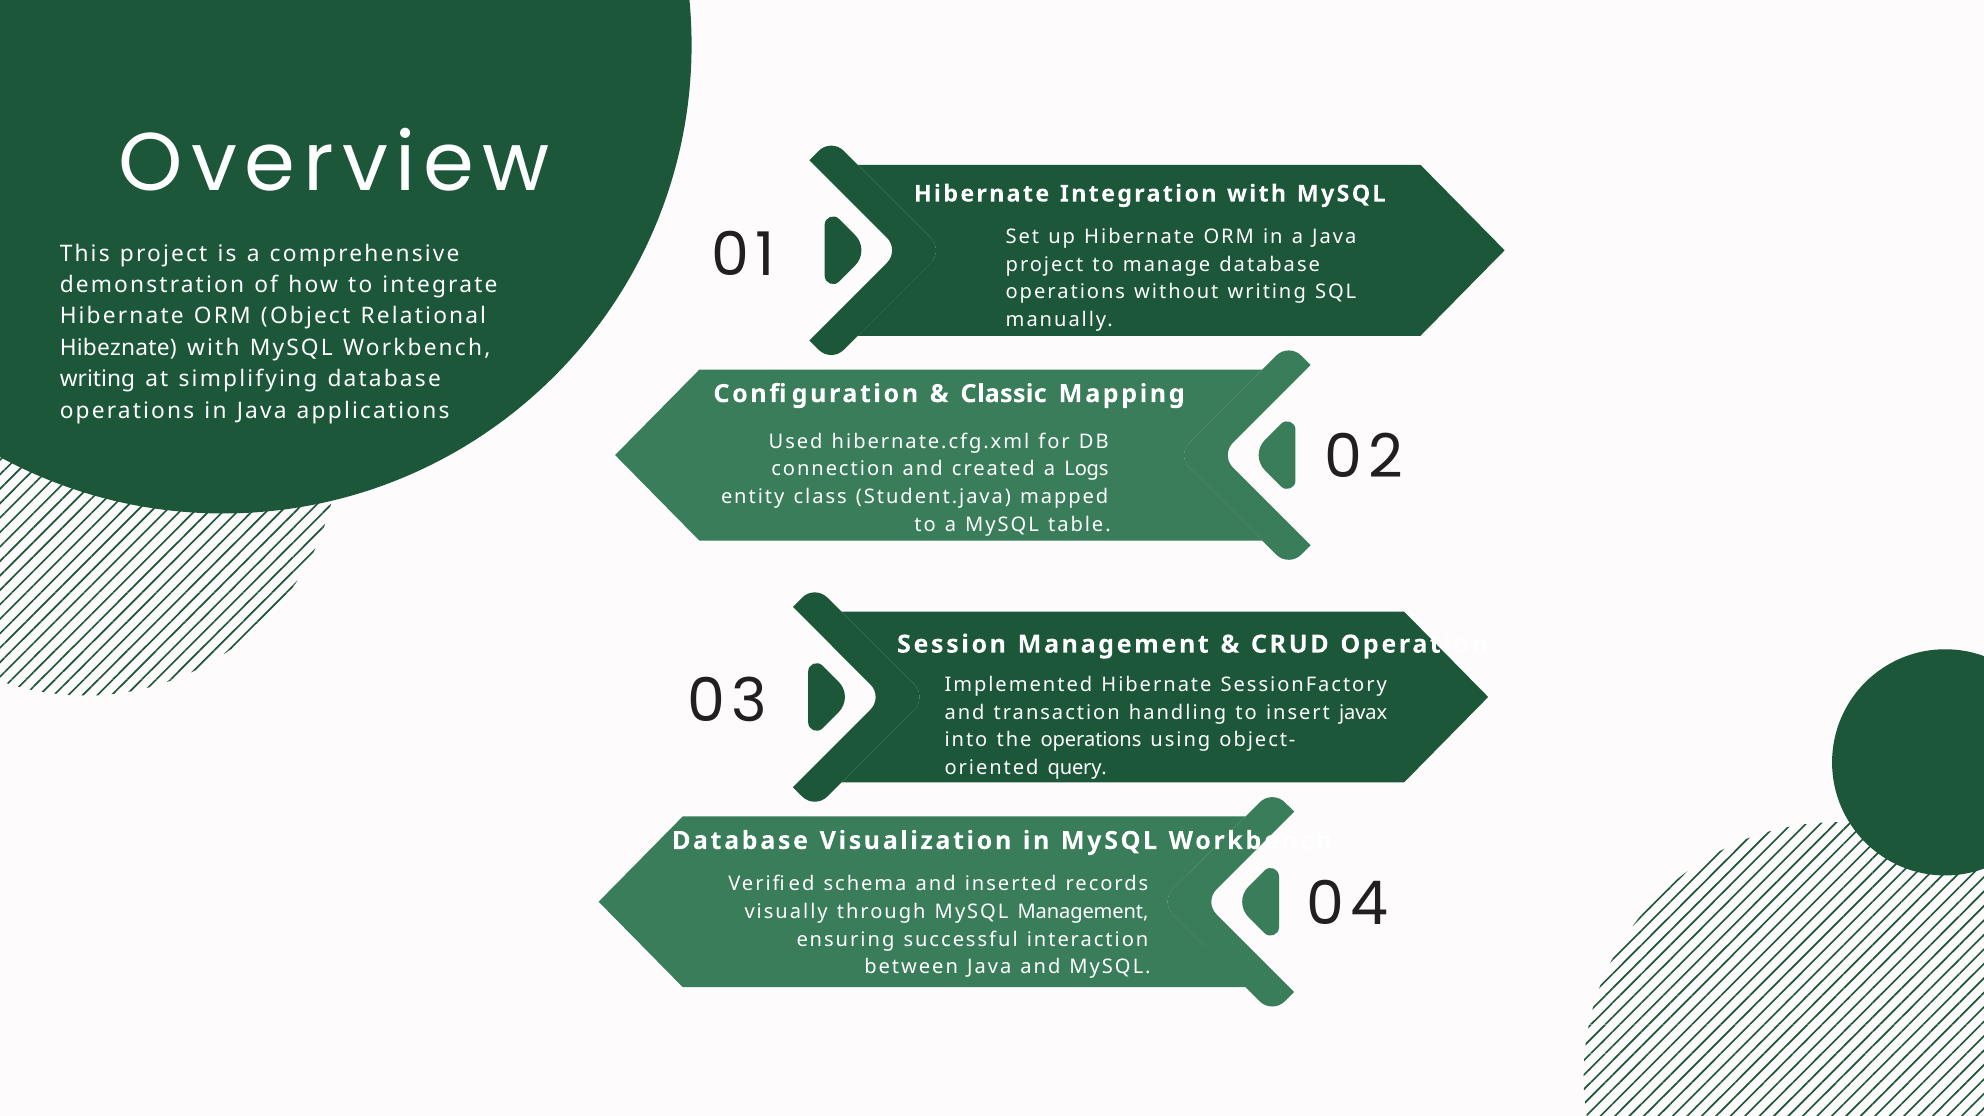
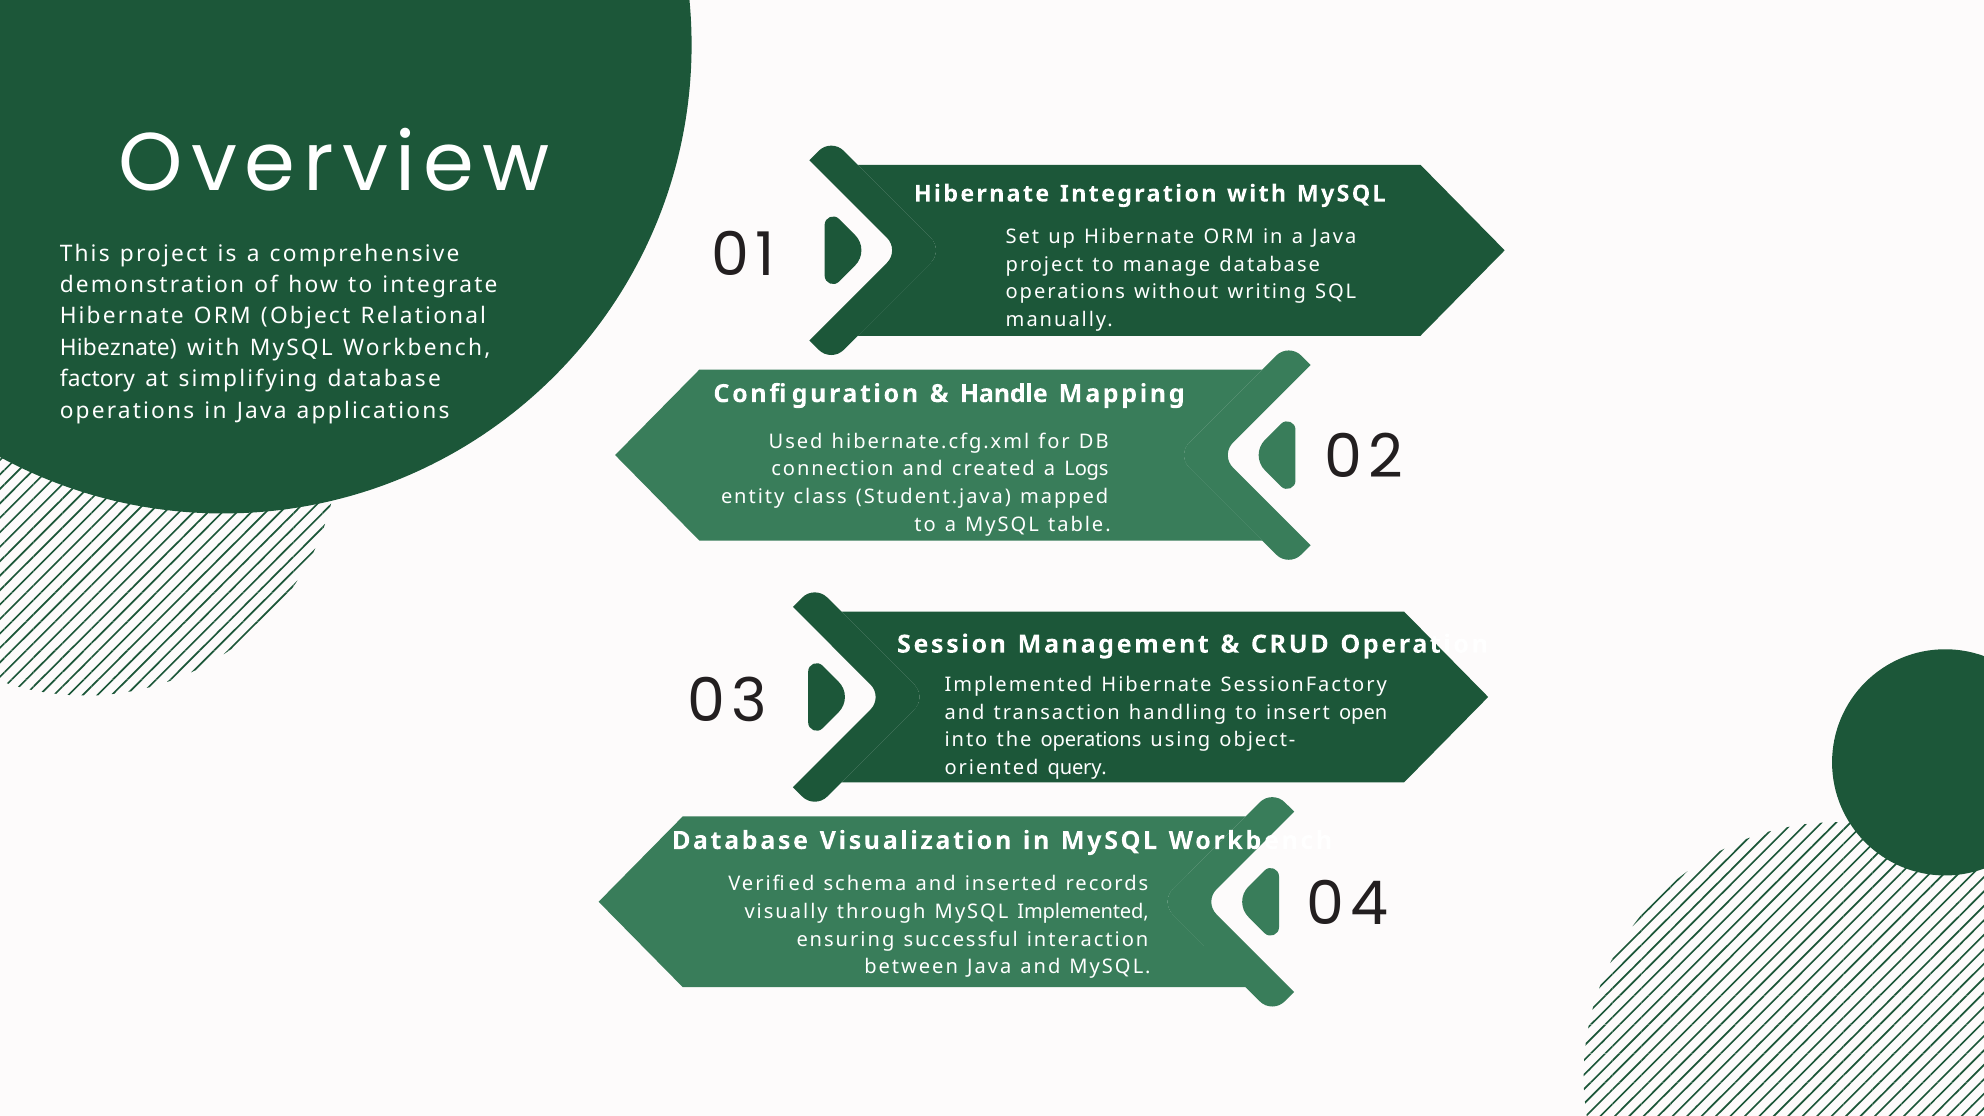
writing at (97, 379): writing -> factory
Classic: Classic -> Handle
javax: javax -> open
MySQL Management: Management -> Implemented
